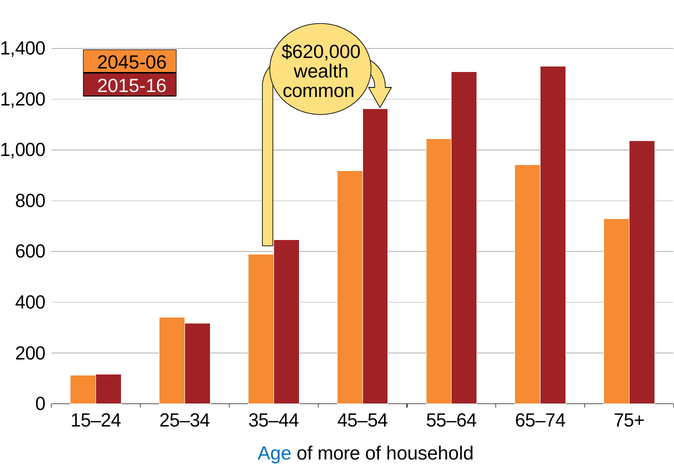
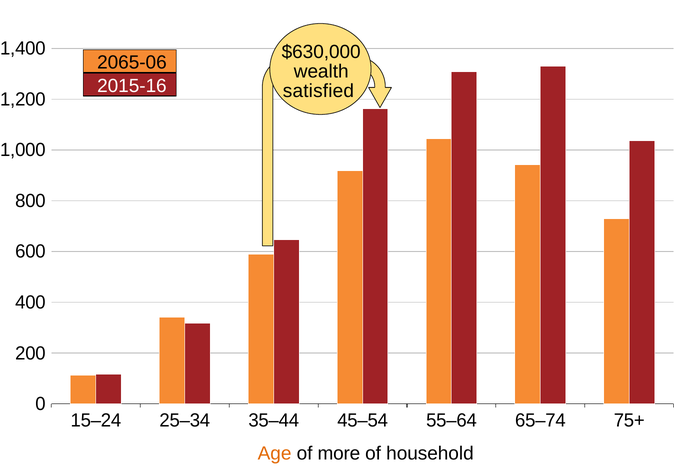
$620,000: $620,000 -> $630,000
2045-06: 2045-06 -> 2065-06
common: common -> satisfied
Age colour: blue -> orange
